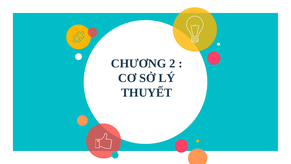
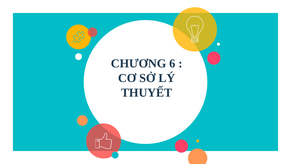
2: 2 -> 6
